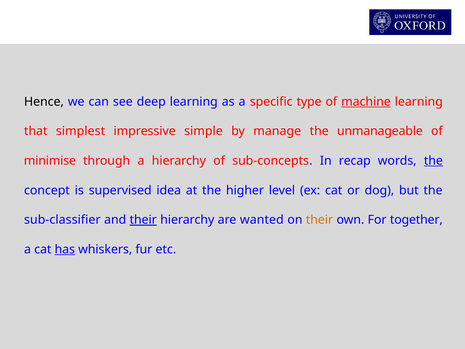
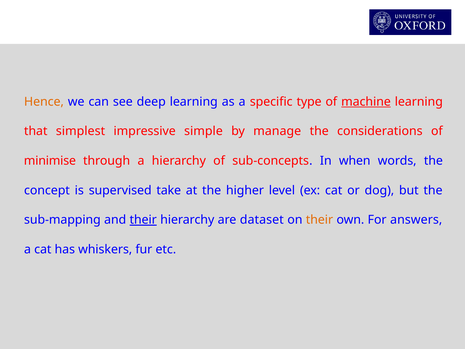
Hence colour: black -> orange
unmanageable: unmanageable -> considerations
recap: recap -> when
the at (433, 161) underline: present -> none
idea: idea -> take
sub-classifier: sub-classifier -> sub-mapping
wanted: wanted -> dataset
together: together -> answers
has underline: present -> none
